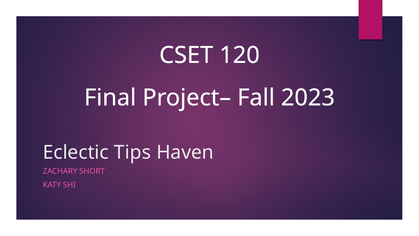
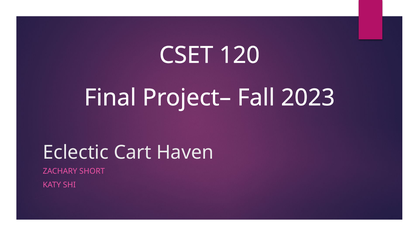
Tips: Tips -> Cart
